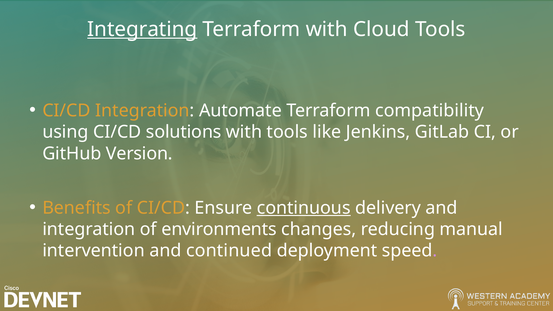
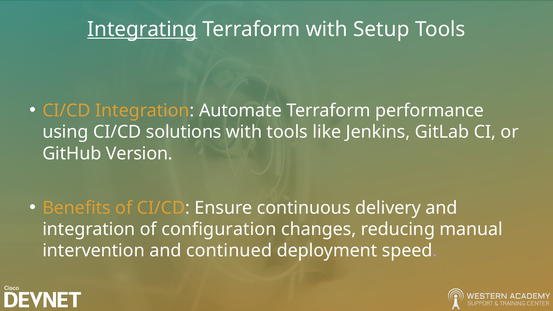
Cloud: Cloud -> Setup
compatibility: compatibility -> performance
continuous underline: present -> none
environments: environments -> configuration
